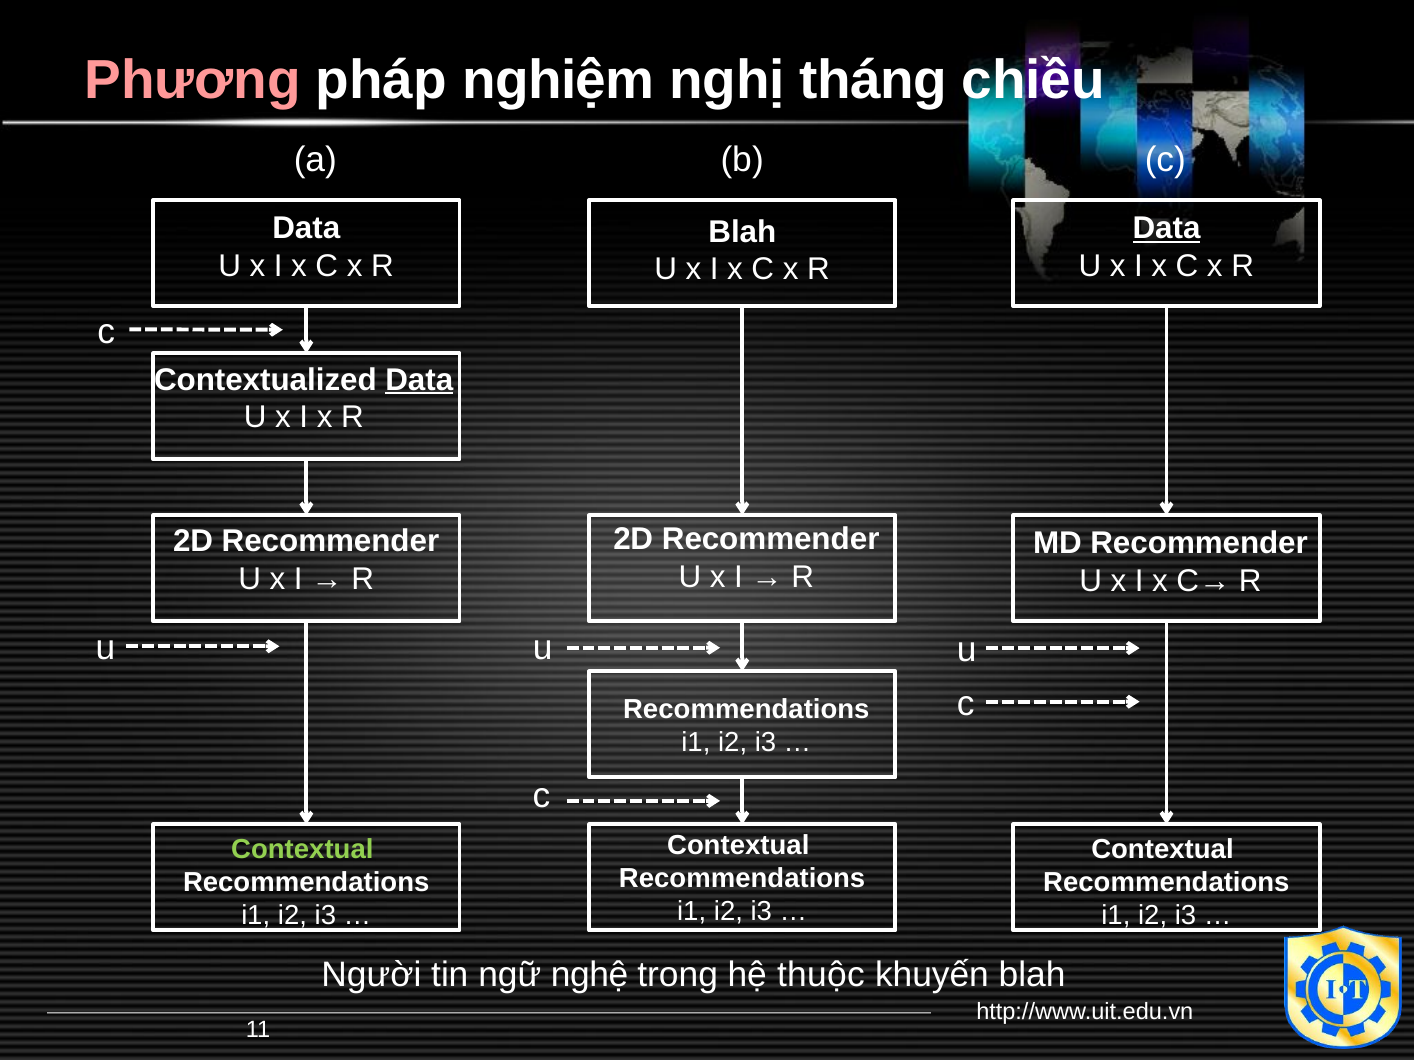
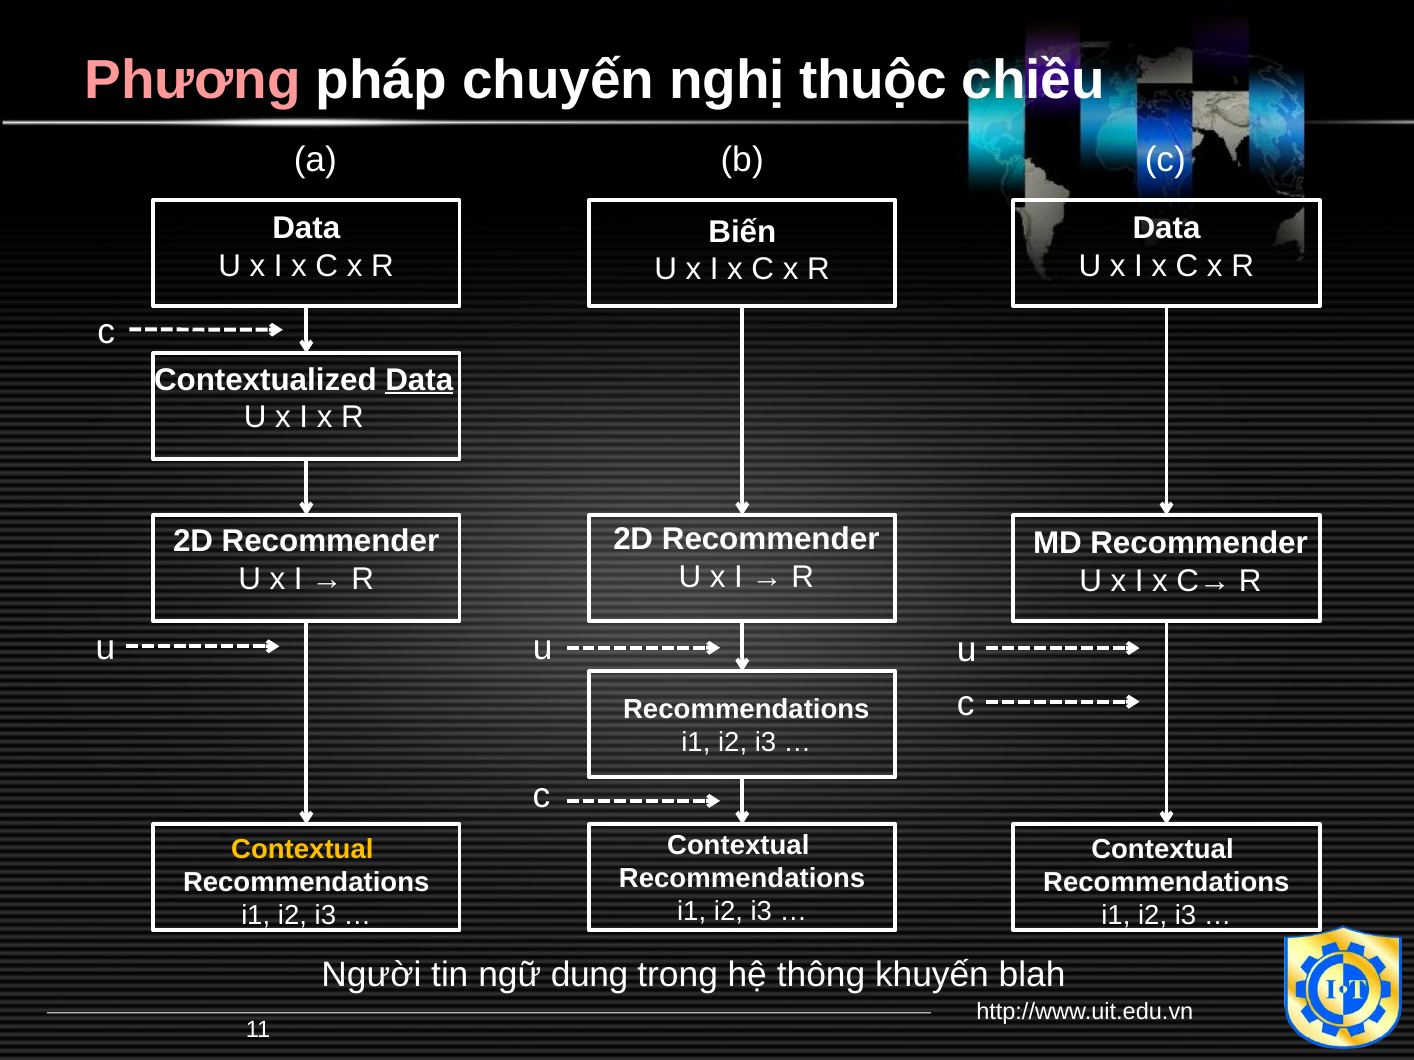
nghiệm: nghiệm -> chuyến
tháng: tháng -> thuộc
Data at (1167, 228) underline: present -> none
Blah at (742, 232): Blah -> Biến
Contextual at (302, 850) colour: light green -> yellow
nghệ: nghệ -> dung
thuộc: thuộc -> thông
